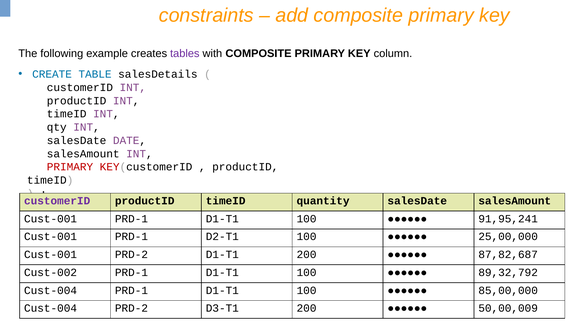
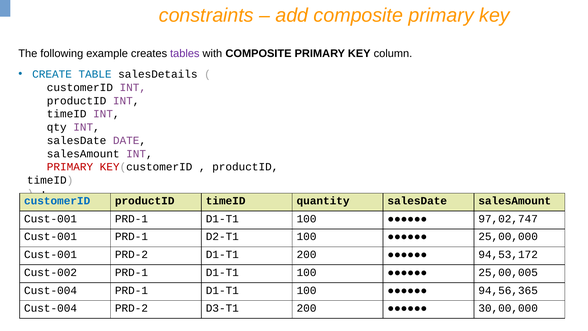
customerID at (57, 201) colour: purple -> blue
91,95,241: 91,95,241 -> 97,02,747
87,82,687: 87,82,687 -> 94,53,172
89,32,792: 89,32,792 -> 25,00,005
85,00,000: 85,00,000 -> 94,56,365
50,00,009: 50,00,009 -> 30,00,000
